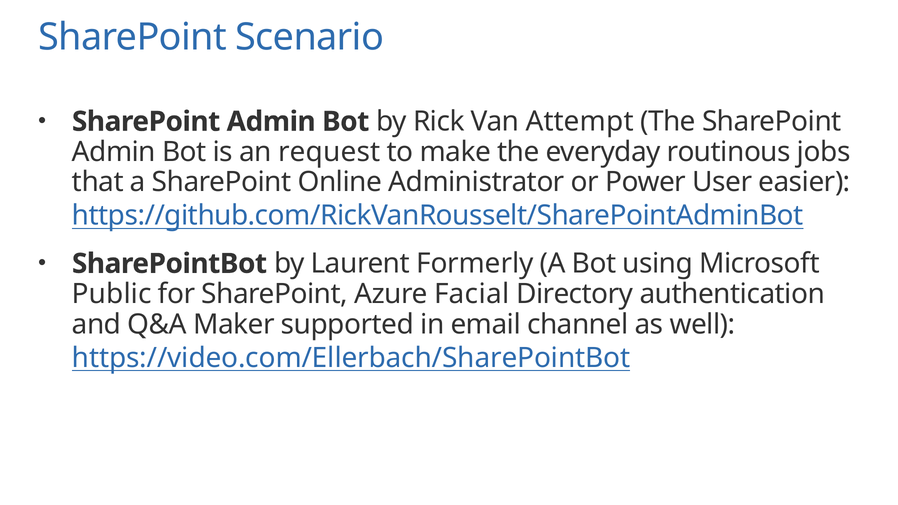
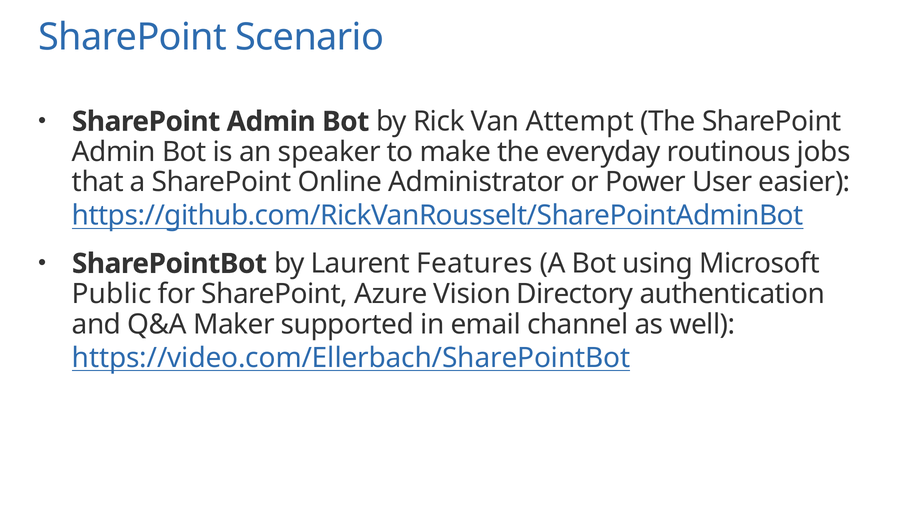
request: request -> speaker
Formerly: Formerly -> Features
Facial: Facial -> Vision
